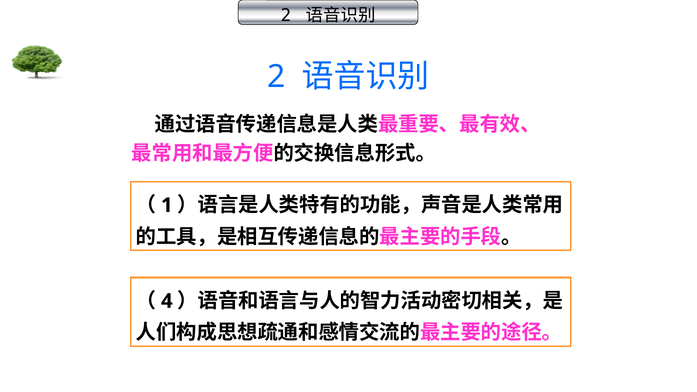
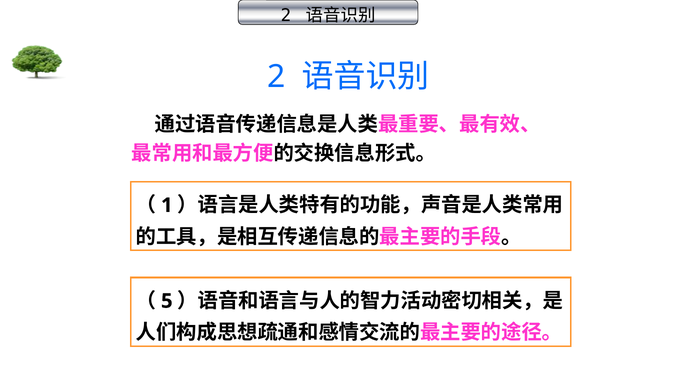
4: 4 -> 5
